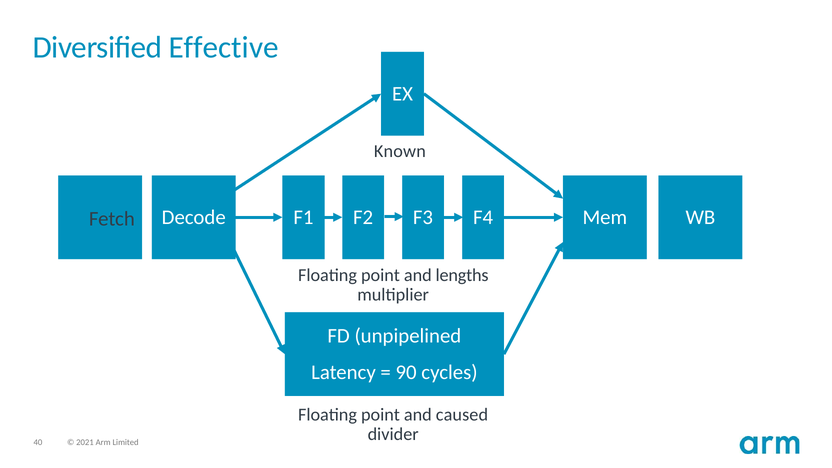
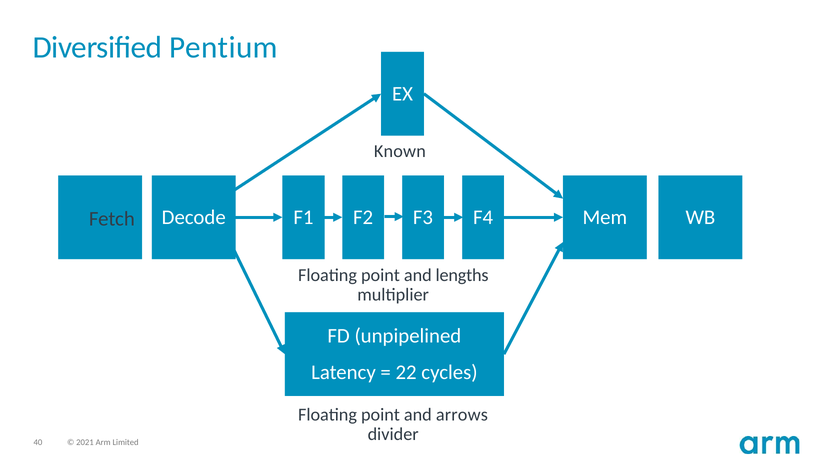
Effective: Effective -> Pentium
90: 90 -> 22
caused: caused -> arrows
